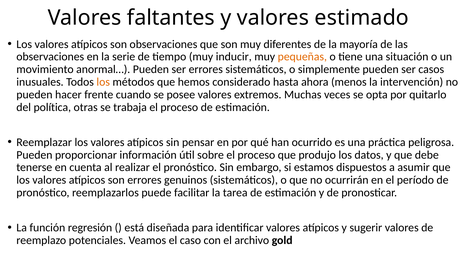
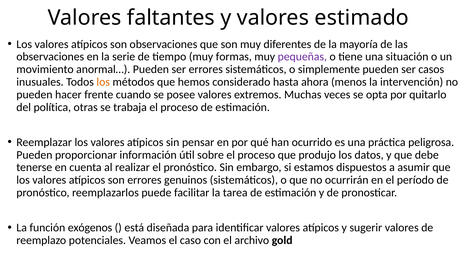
inducir: inducir -> formas
pequeñas colour: orange -> purple
regresión: regresión -> exógenos
